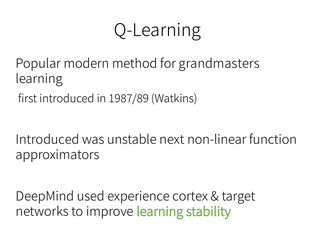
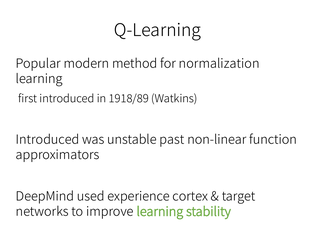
grandmasters: grandmasters -> normalization
1987/89: 1987/89 -> 1918/89
next: next -> past
